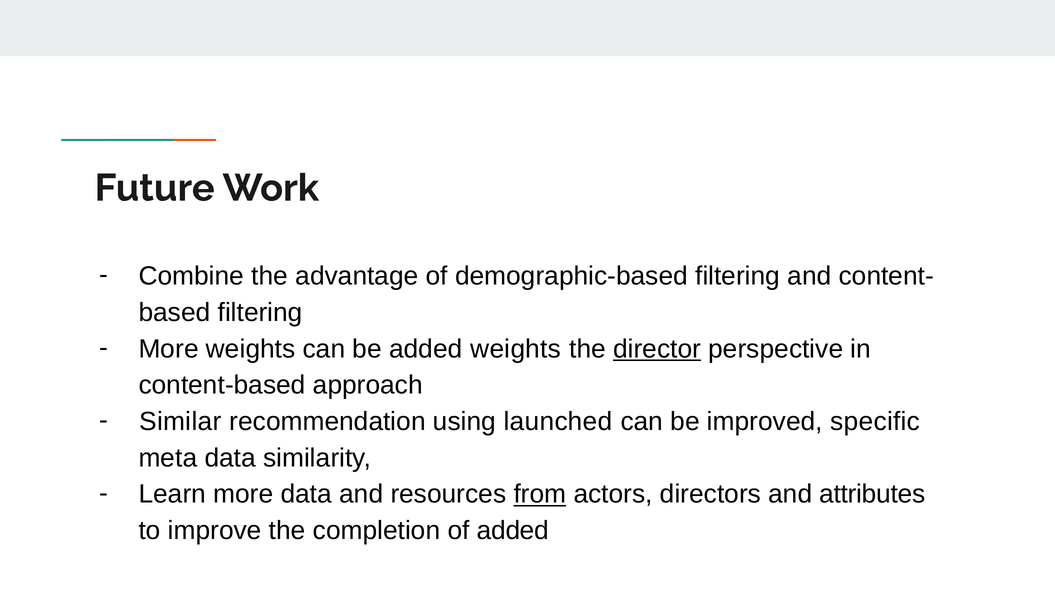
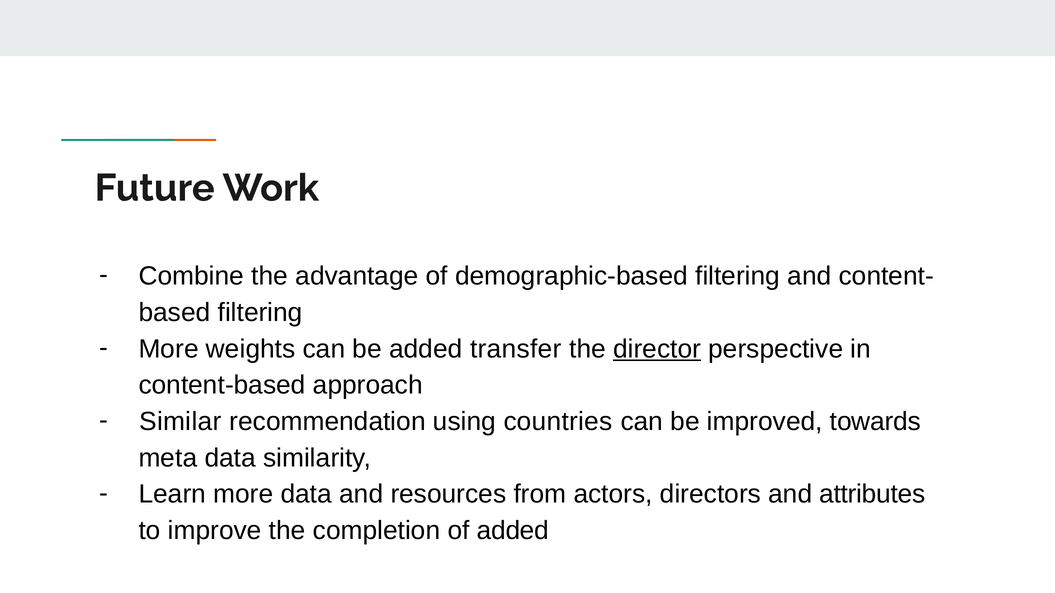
added weights: weights -> transfer
launched: launched -> countries
specific: specific -> towards
from underline: present -> none
